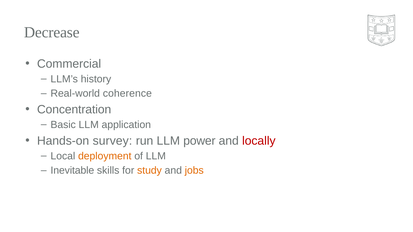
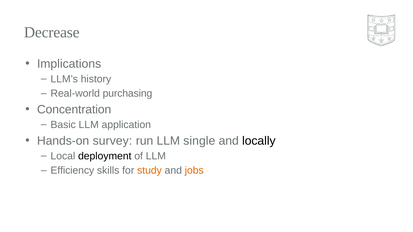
Commercial: Commercial -> Implications
coherence: coherence -> purchasing
power: power -> single
locally colour: red -> black
deployment colour: orange -> black
Inevitable: Inevitable -> Efficiency
